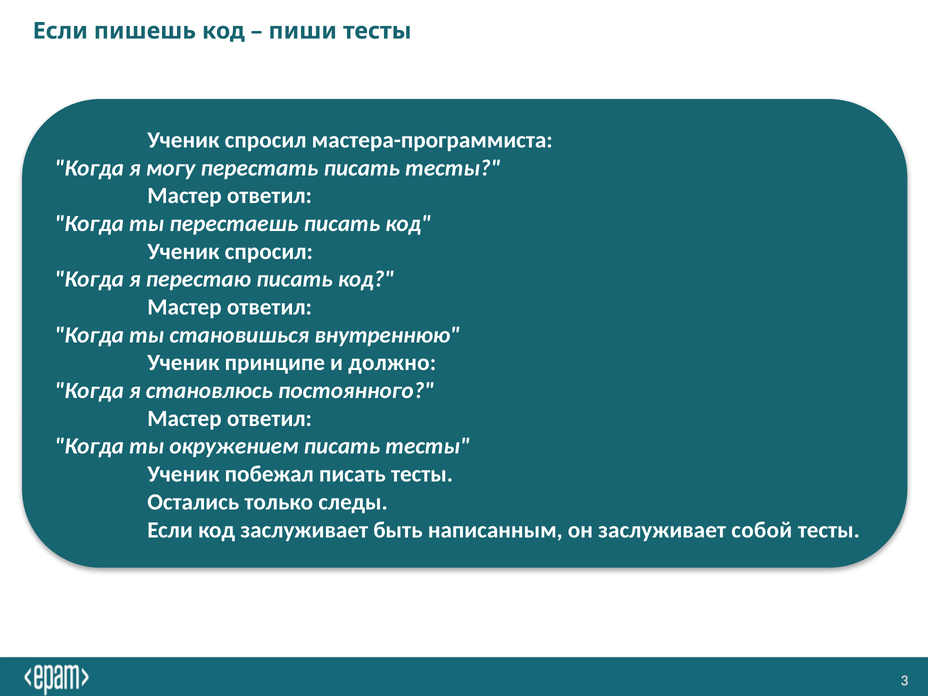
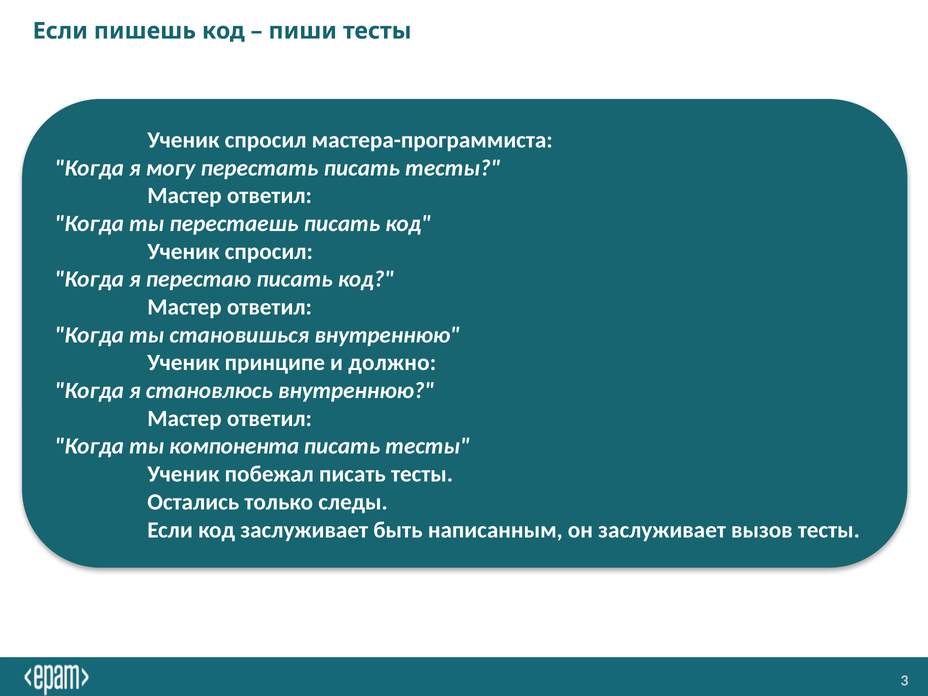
становлюсь постоянного: постоянного -> внутреннюю
окружением: окружением -> компонента
собой: собой -> вызов
